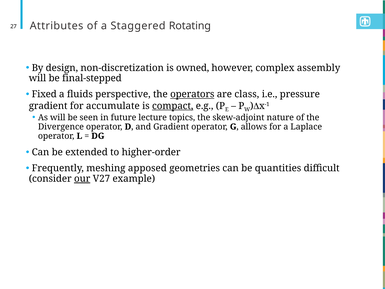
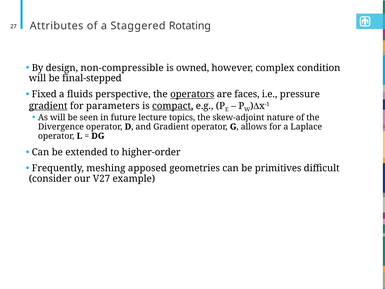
non-discretization: non-discretization -> non-compressible
assembly: assembly -> condition
class: class -> faces
gradient at (48, 106) underline: none -> present
accumulate: accumulate -> parameters
quantities: quantities -> primitives
our underline: present -> none
